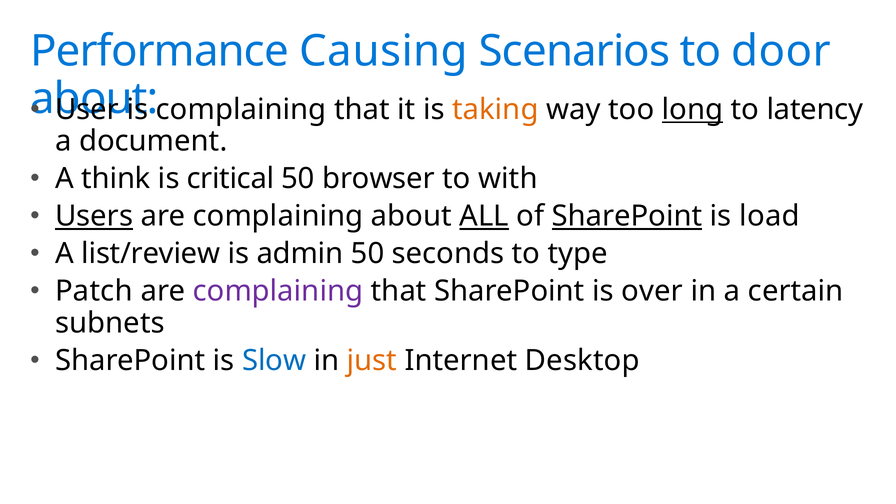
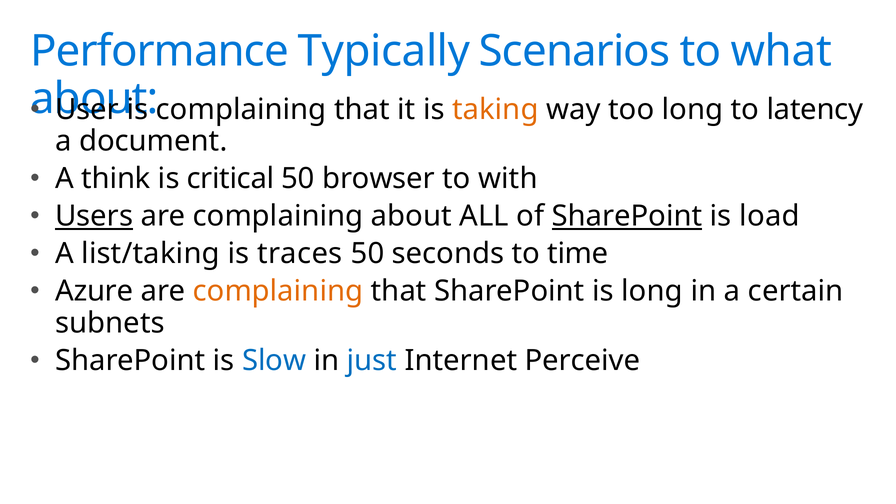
Causing: Causing -> Typically
door: door -> what
long at (693, 110) underline: present -> none
ALL underline: present -> none
list/review: list/review -> list/taking
admin: admin -> traces
type: type -> time
Patch: Patch -> Azure
complaining at (278, 291) colour: purple -> orange
is over: over -> long
just colour: orange -> blue
Desktop: Desktop -> Perceive
